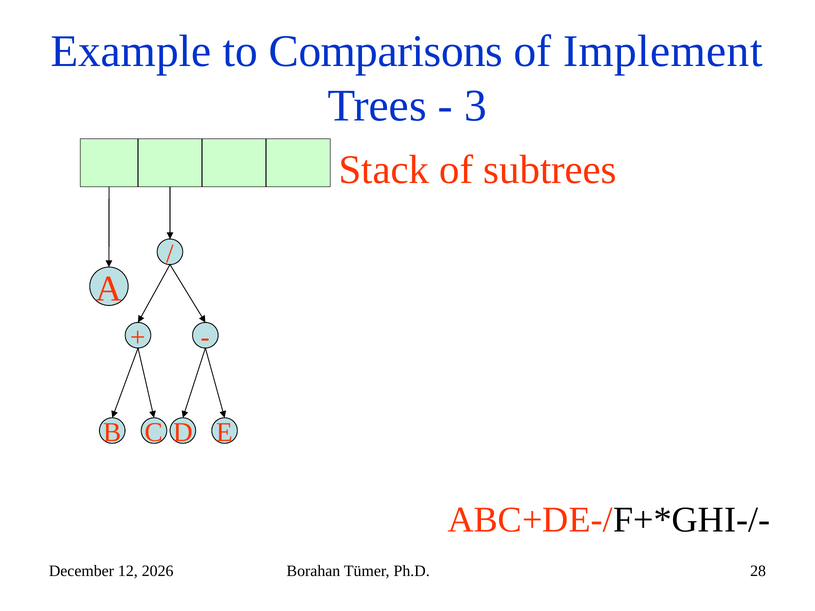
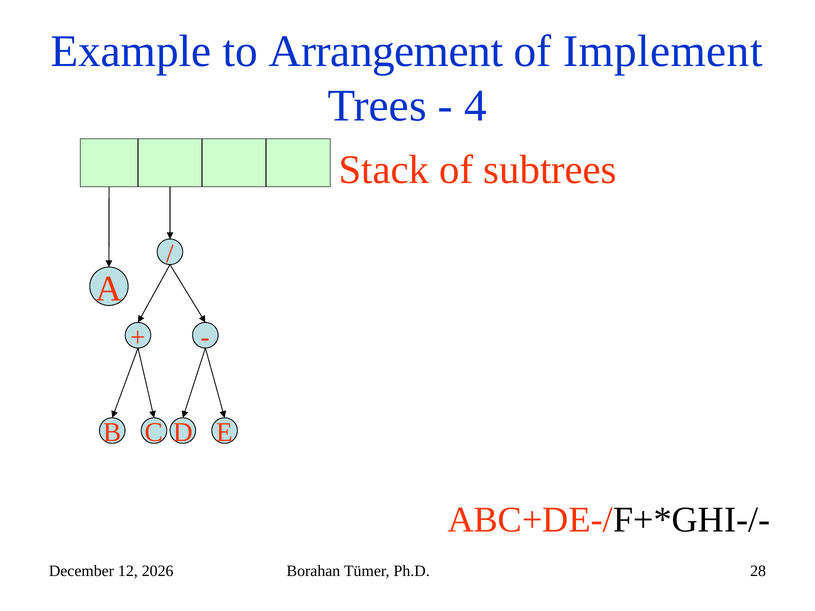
Comparisons: Comparisons -> Arrangement
3: 3 -> 4
